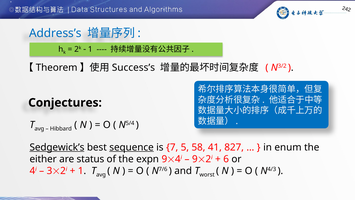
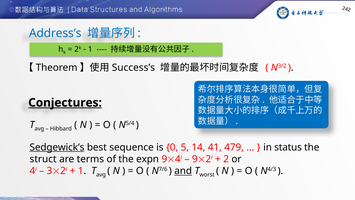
Conjectures underline: none -> present
sequence underline: present -> none
7: 7 -> 0
58: 58 -> 14
827: 827 -> 479
enum: enum -> status
either: either -> struct
status: status -> terms
6 at (226, 159): 6 -> 2
and underline: none -> present
